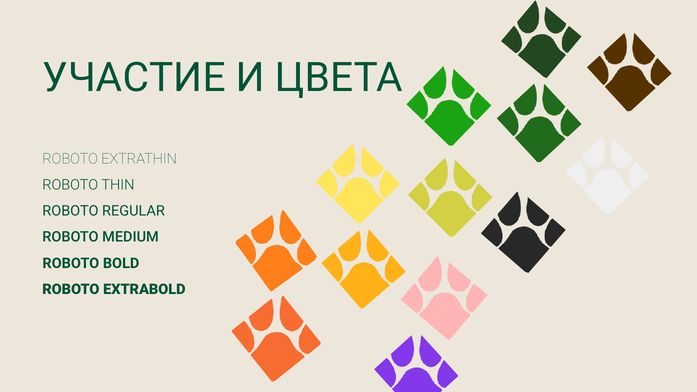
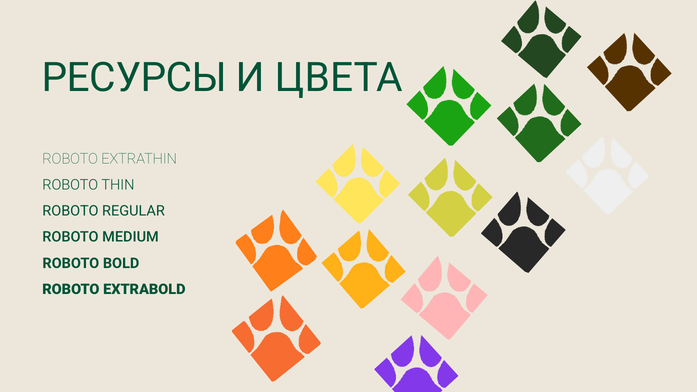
УЧАСТИЕ: УЧАСТИЕ -> РЕСУРСЫ
